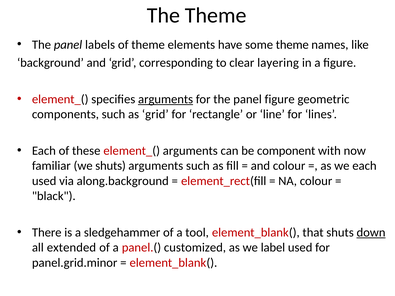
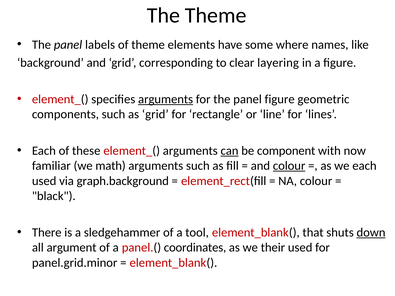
some theme: theme -> where
can underline: none -> present
we shuts: shuts -> math
colour at (289, 166) underline: none -> present
along.background: along.background -> graph.background
extended: extended -> argument
customized: customized -> coordinates
label: label -> their
